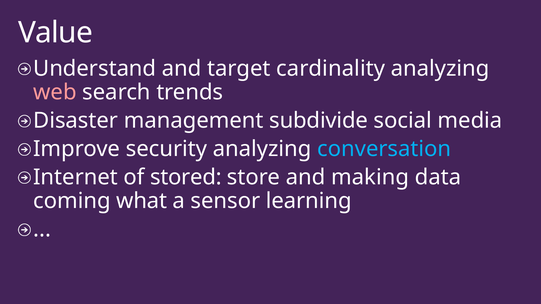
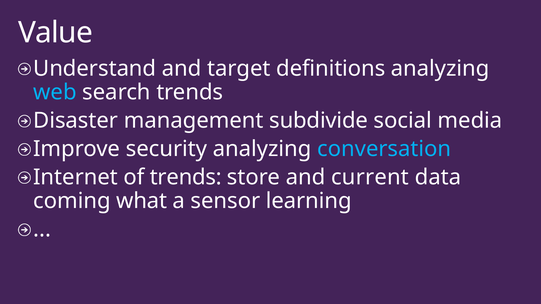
cardinality: cardinality -> definitions
web colour: pink -> light blue
of stored: stored -> trends
making: making -> current
